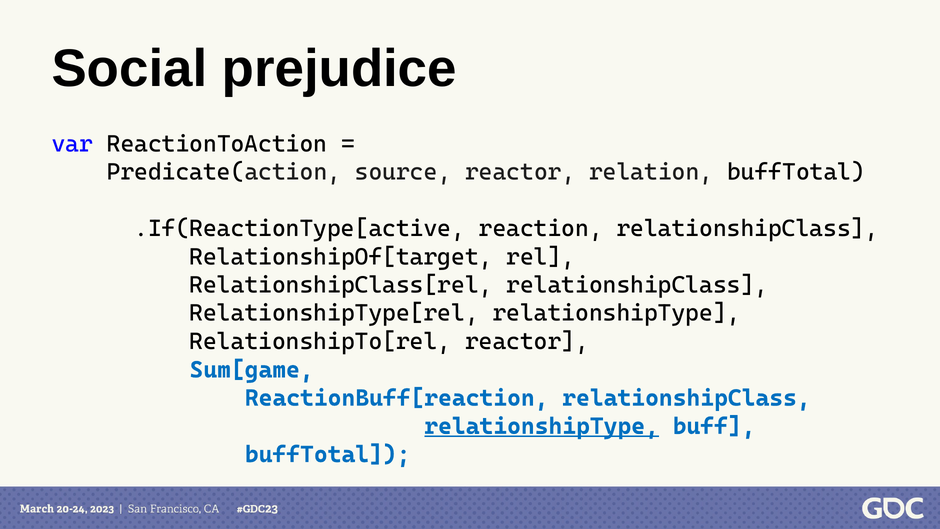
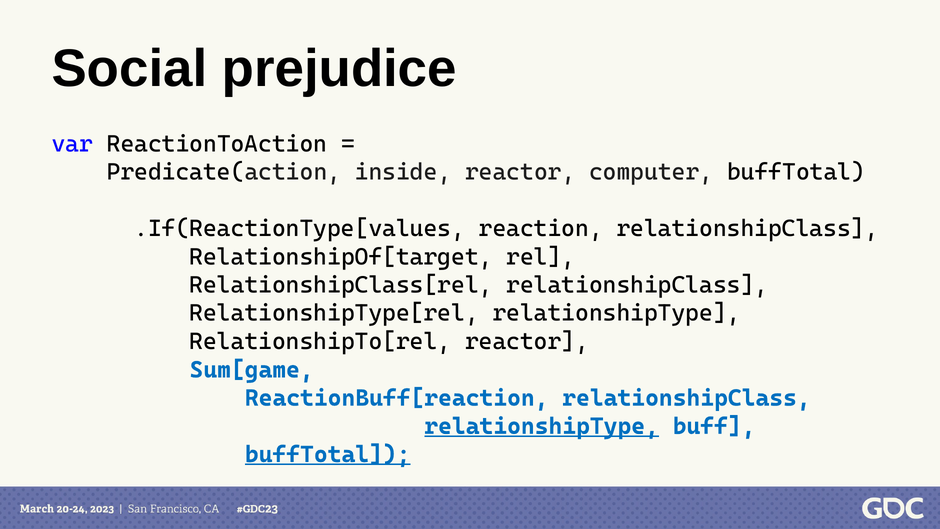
source: source -> inside
relation: relation -> computer
.If(ReactionType[active: .If(ReactionType[active -> .If(ReactionType[values
buffTotal at (328, 454) underline: none -> present
